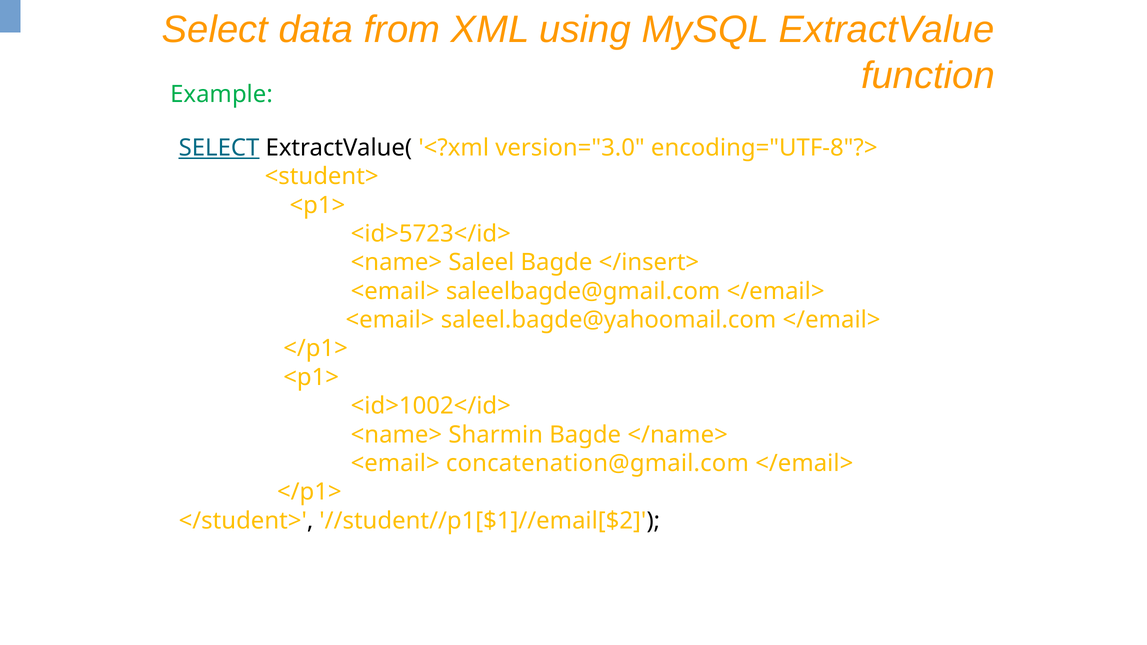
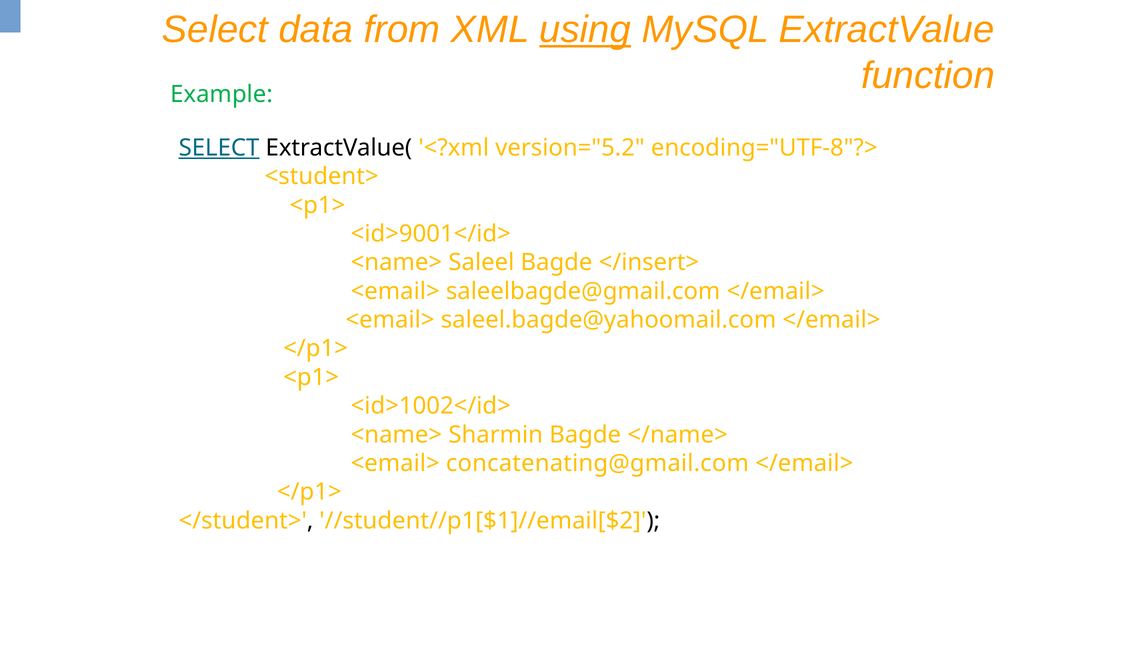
using underline: none -> present
version="3.0: version="3.0 -> version="5.2
<id>5723</id>: <id>5723</id> -> <id>9001</id>
concatenation@gmail.com: concatenation@gmail.com -> concatenating@gmail.com
